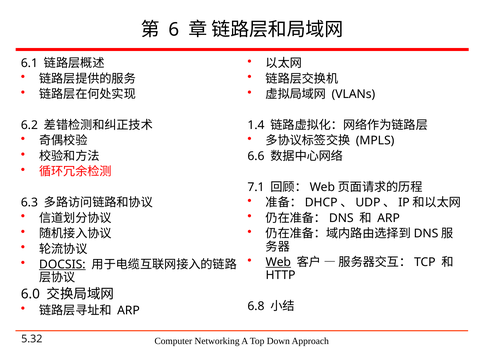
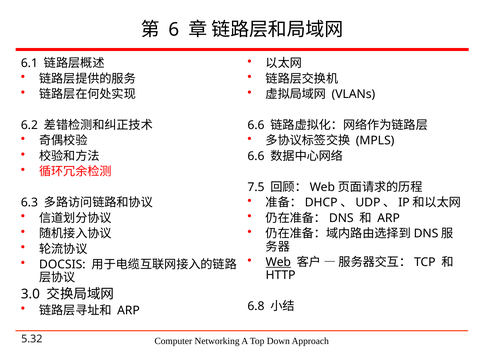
1.4 at (256, 125): 1.4 -> 6.6
7.1: 7.1 -> 7.5
DOCSIS underline: present -> none
6.0: 6.0 -> 3.0
